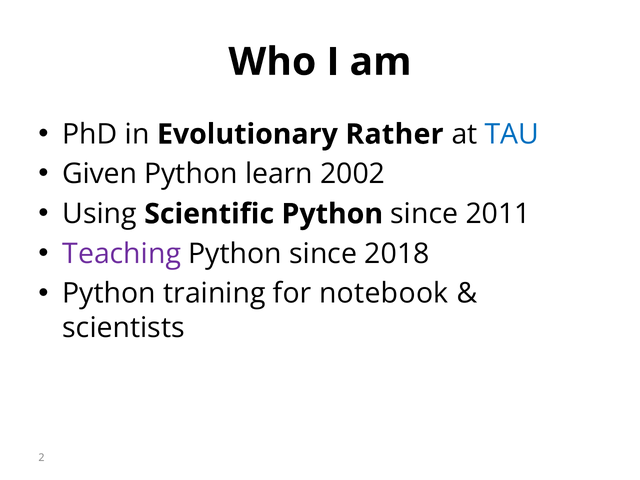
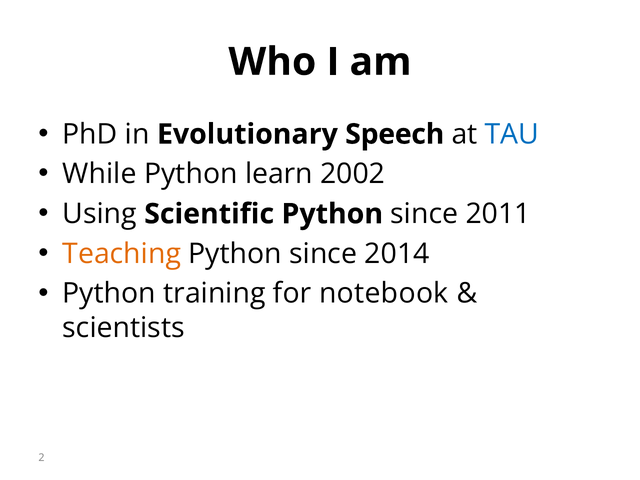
Rather: Rather -> Speech
Given: Given -> While
Teaching colour: purple -> orange
2018: 2018 -> 2014
